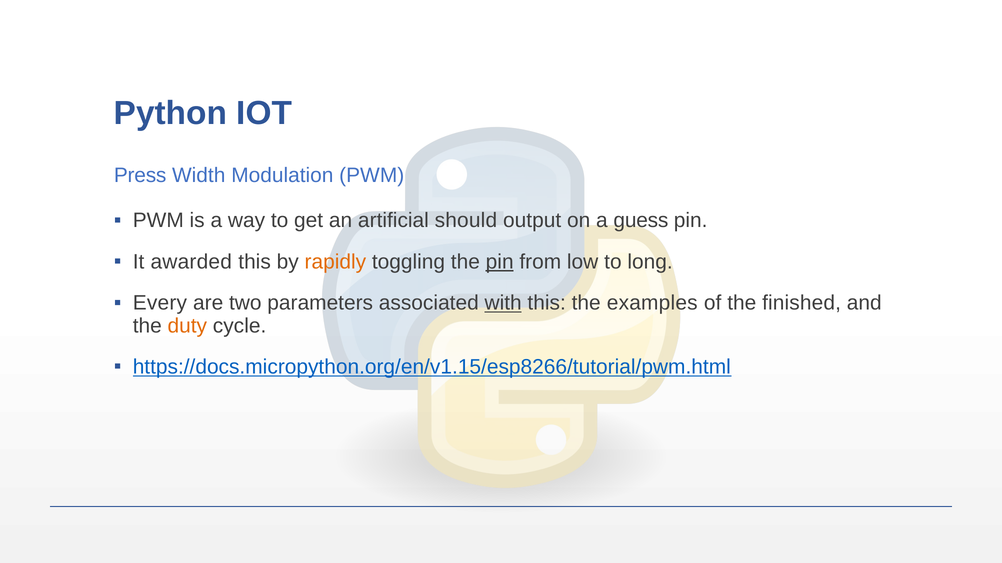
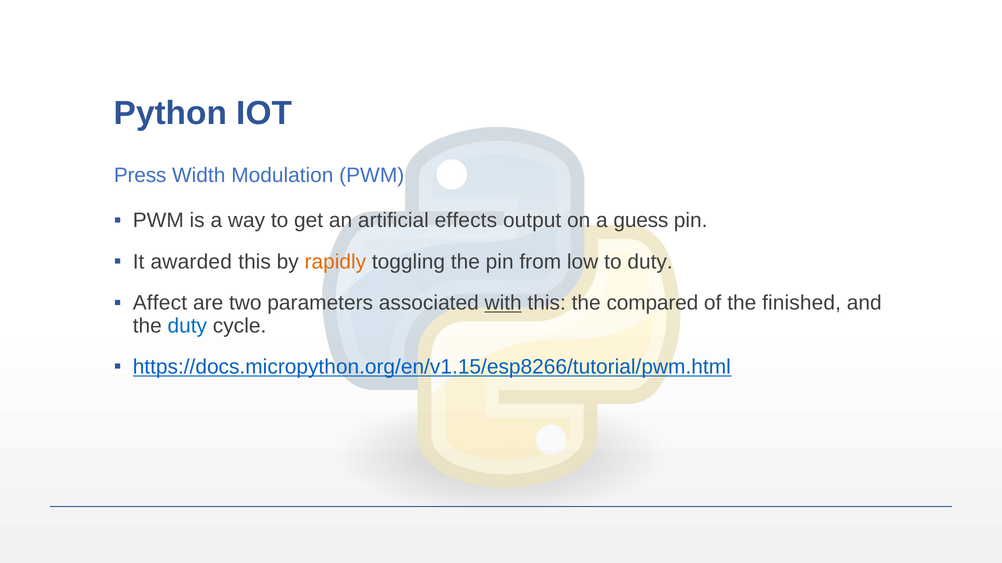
should: should -> effects
pin at (500, 262) underline: present -> none
to long: long -> duty
Every: Every -> Affect
examples: examples -> compared
duty at (187, 326) colour: orange -> blue
